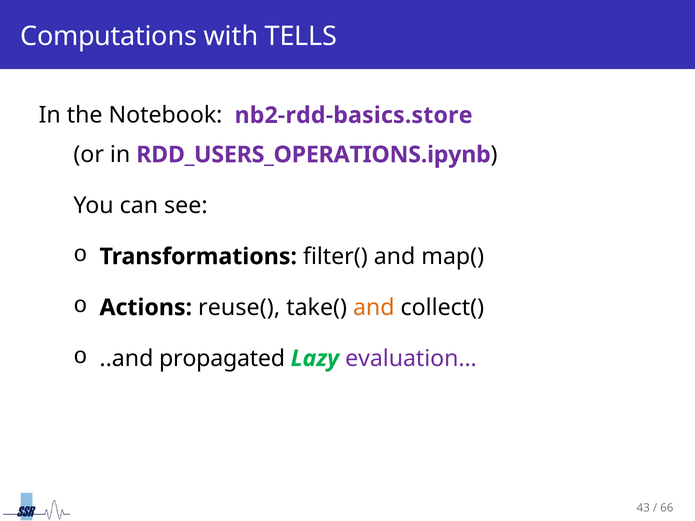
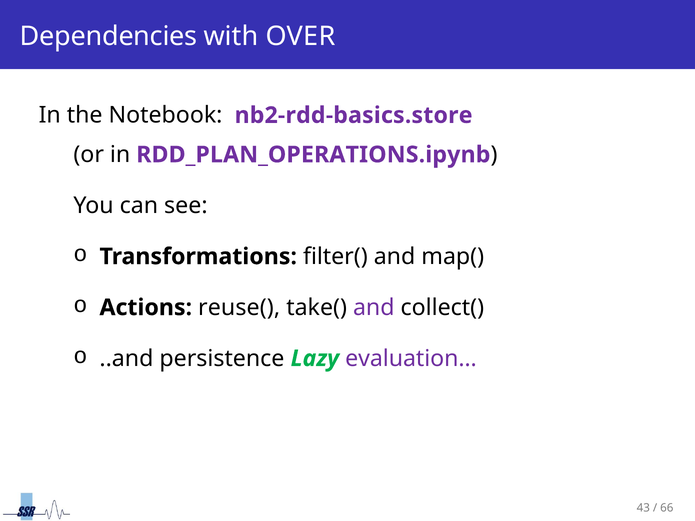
Computations: Computations -> Dependencies
TELLS: TELLS -> OVER
RDD_USERS_OPERATIONS.ipynb: RDD_USERS_OPERATIONS.ipynb -> RDD_PLAN_OPERATIONS.ipynb
and at (374, 308) colour: orange -> purple
propagated: propagated -> persistence
